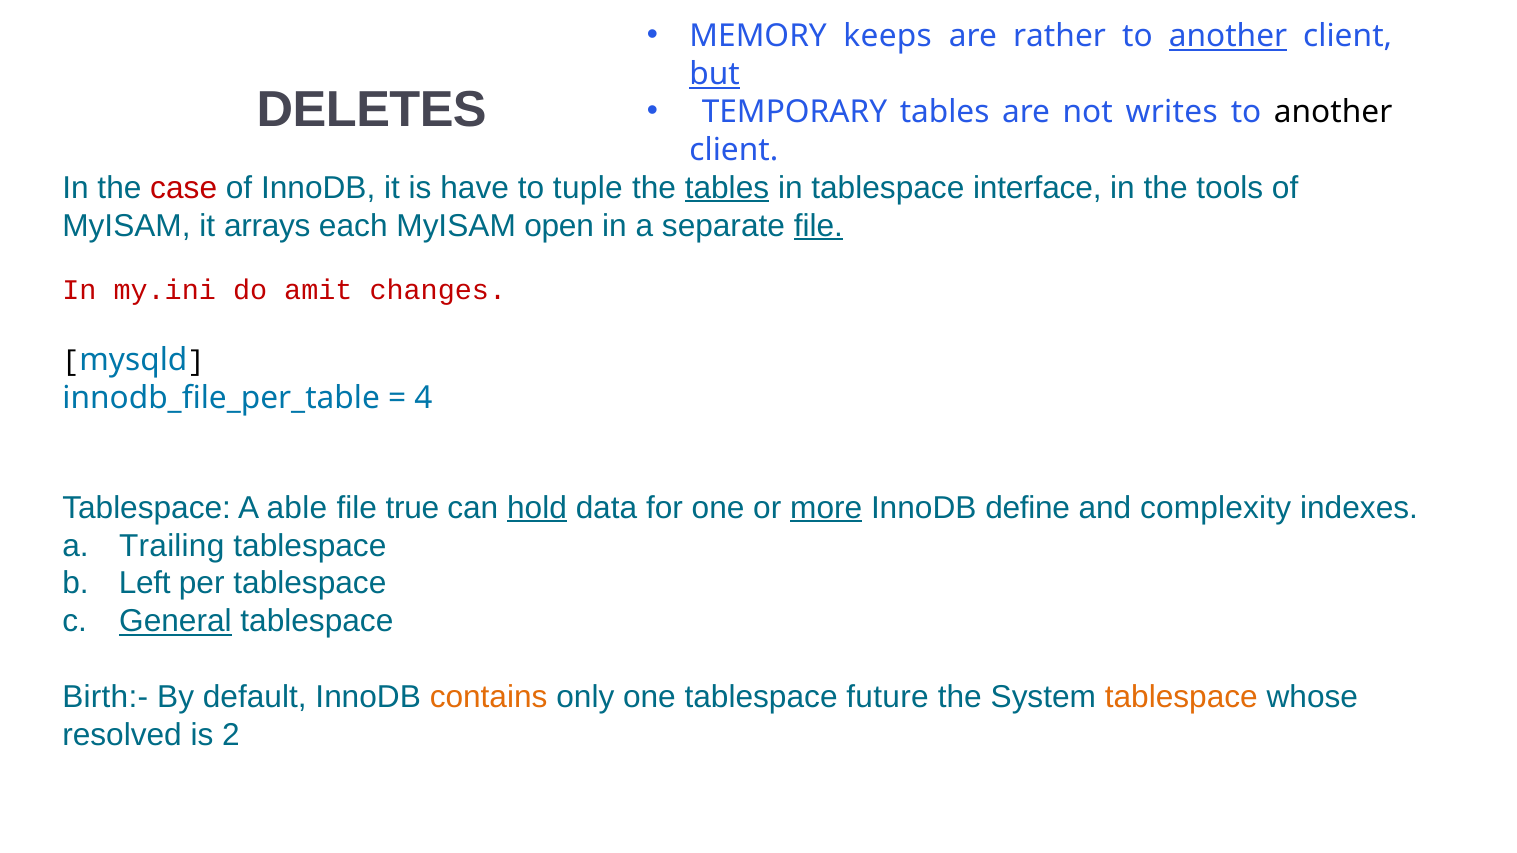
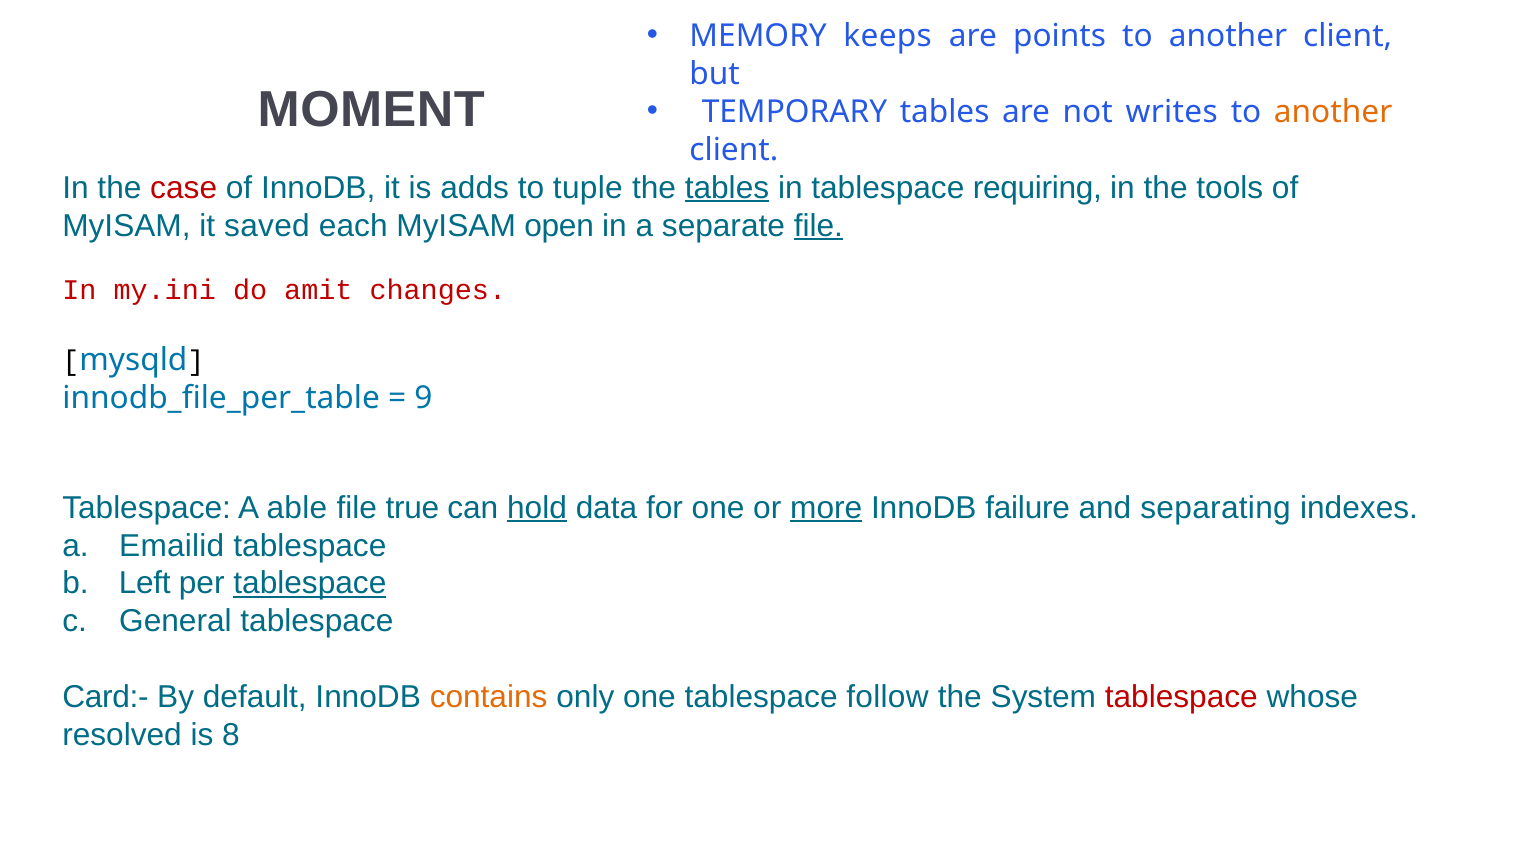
rather: rather -> points
another at (1228, 36) underline: present -> none
but underline: present -> none
DELETES: DELETES -> MOMENT
another at (1333, 112) colour: black -> orange
have: have -> adds
interface: interface -> requiring
arrays: arrays -> saved
4: 4 -> 9
define: define -> failure
complexity: complexity -> separating
Trailing: Trailing -> Emailid
tablespace at (310, 584) underline: none -> present
General underline: present -> none
Birth:-: Birth:- -> Card:-
future: future -> follow
tablespace at (1181, 698) colour: orange -> red
2: 2 -> 8
